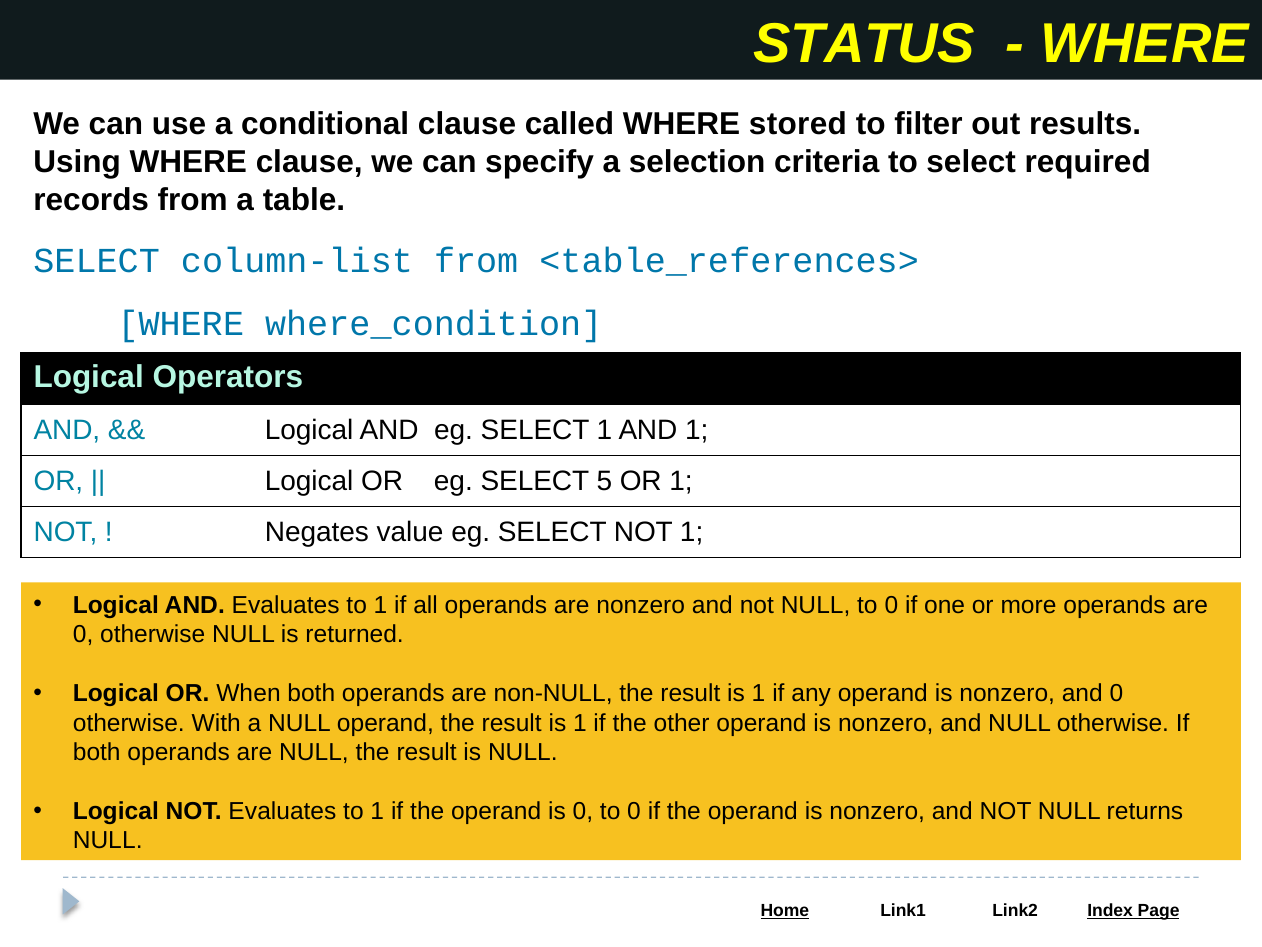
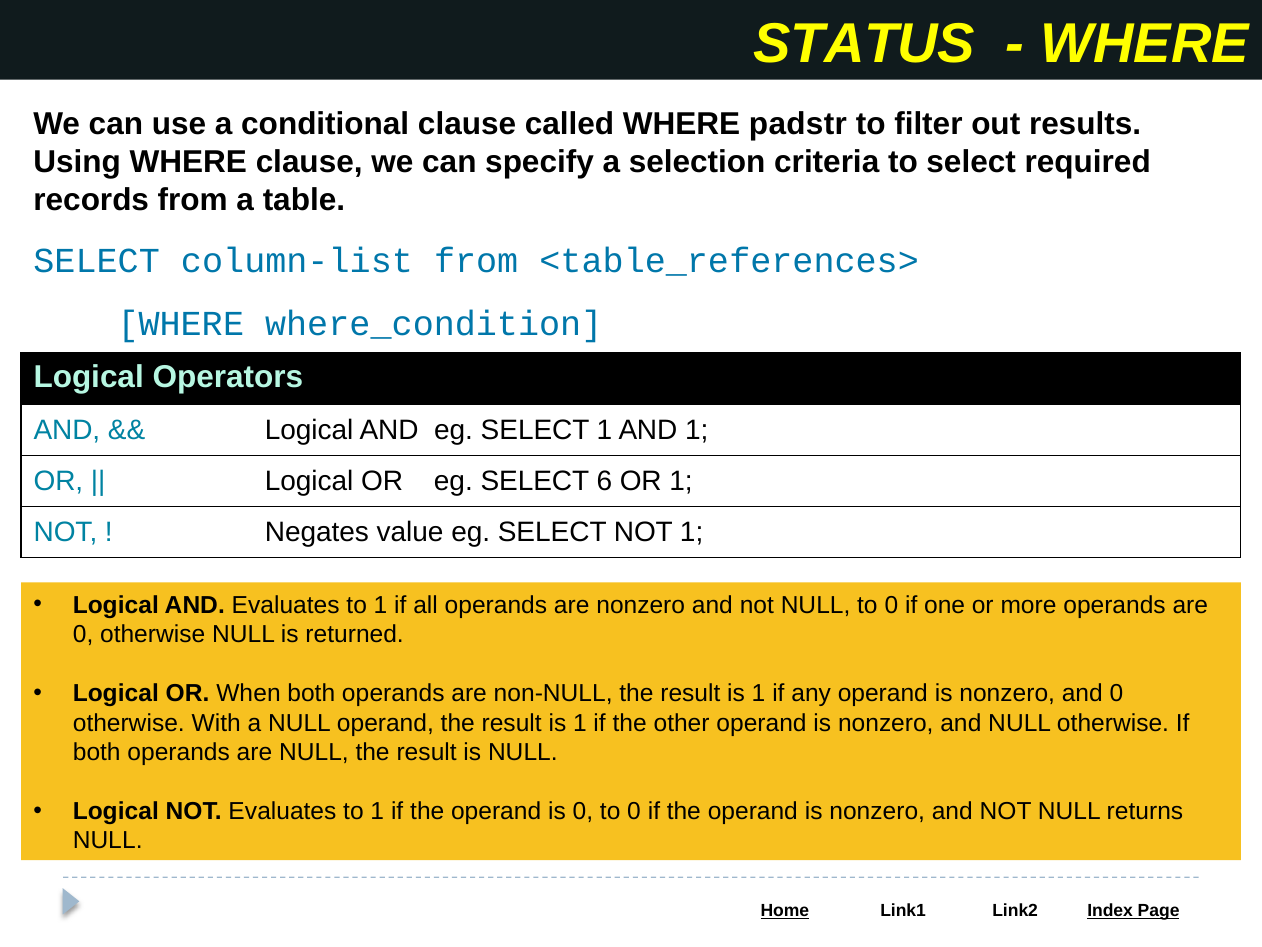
stored: stored -> padstr
5: 5 -> 6
